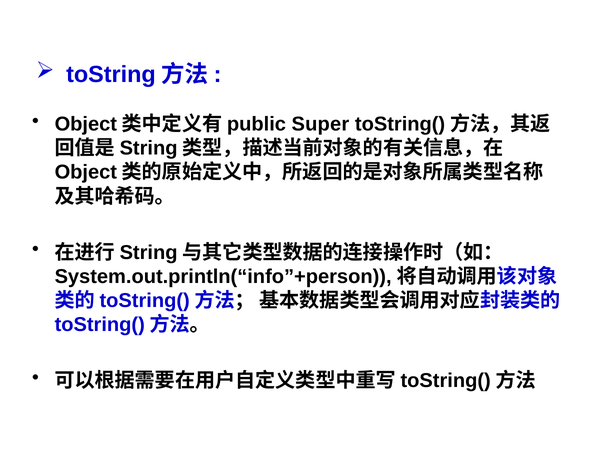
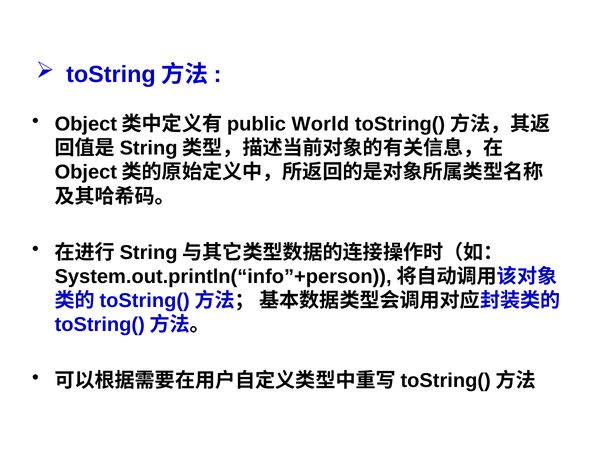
Super: Super -> World
